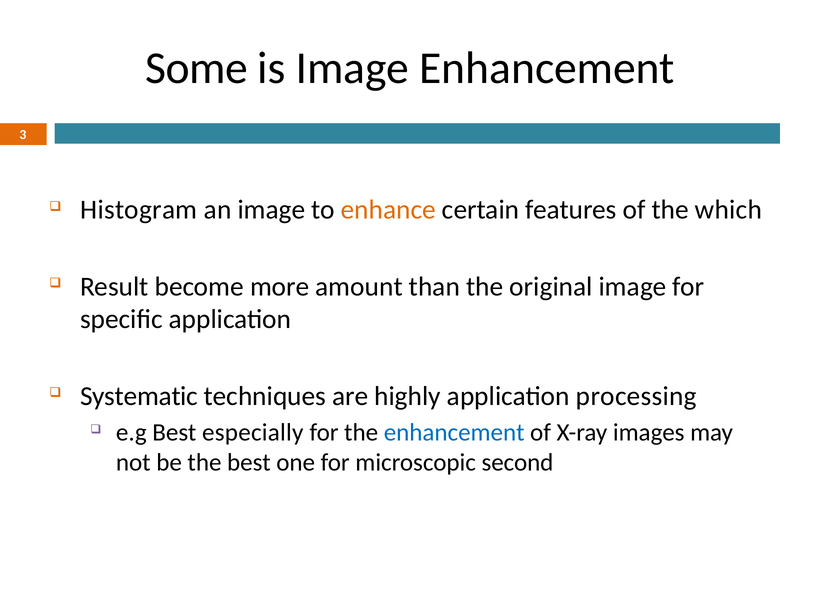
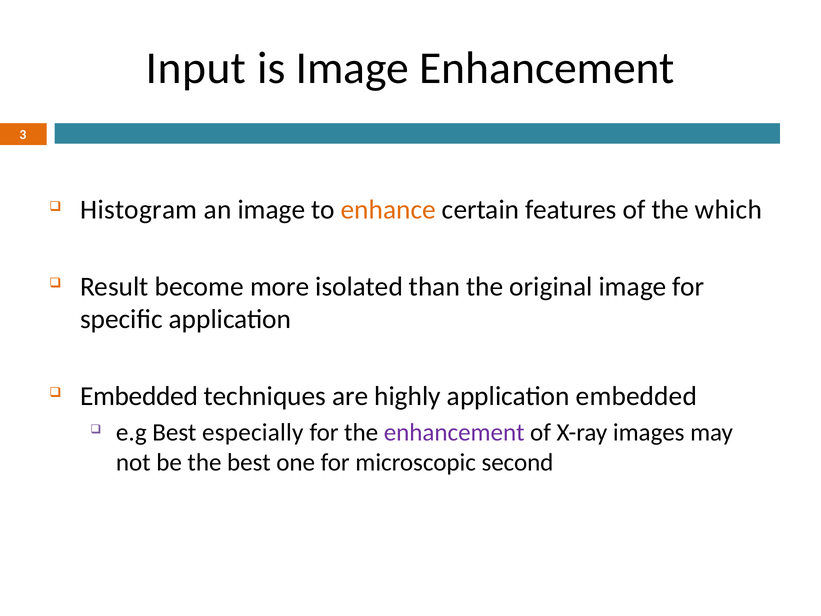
Some: Some -> Input
amount: amount -> isolated
Systematic at (139, 396): Systematic -> Embedded
application processing: processing -> embedded
enhancement at (454, 432) colour: blue -> purple
